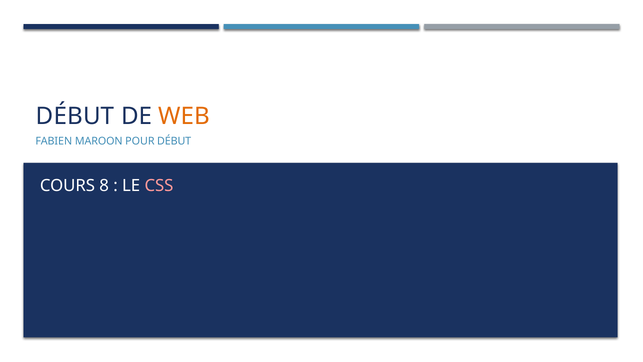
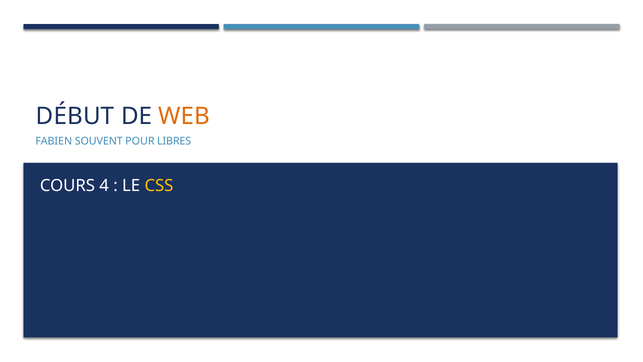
MAROON: MAROON -> SOUVENT
POUR DÉBUT: DÉBUT -> LIBRES
8: 8 -> 4
CSS colour: pink -> yellow
